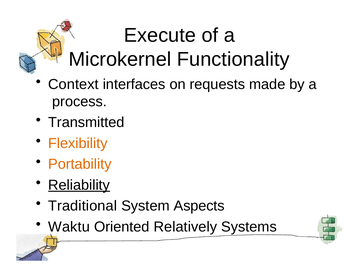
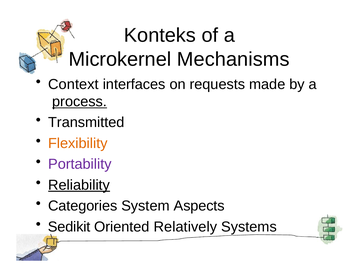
Execute: Execute -> Konteks
Functionality: Functionality -> Mechanisms
process underline: none -> present
Portability colour: orange -> purple
Traditional: Traditional -> Categories
Waktu: Waktu -> Sedikit
